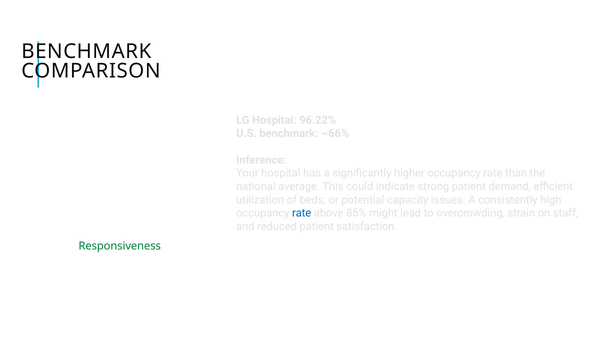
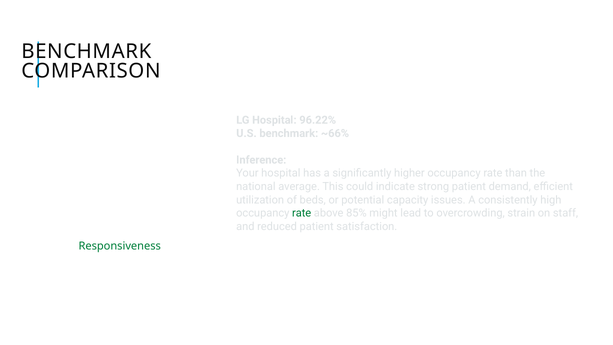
rate at (302, 213) colour: blue -> green
